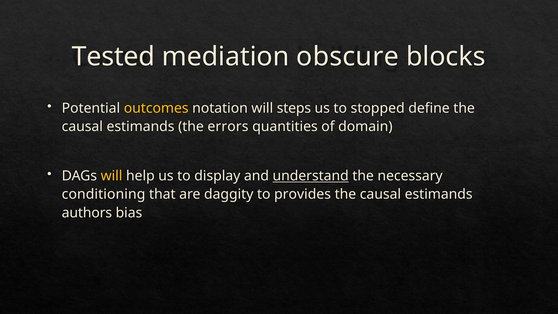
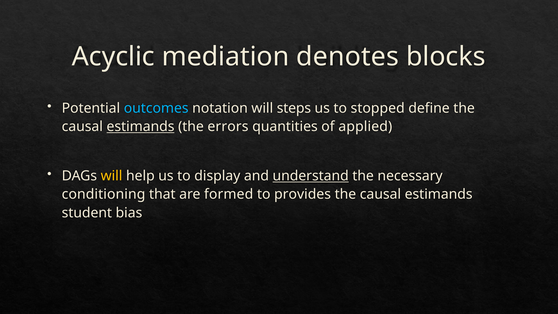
Tested: Tested -> Acyclic
obscure: obscure -> denotes
outcomes colour: yellow -> light blue
estimands at (141, 127) underline: none -> present
domain: domain -> applied
daggity: daggity -> formed
authors: authors -> student
